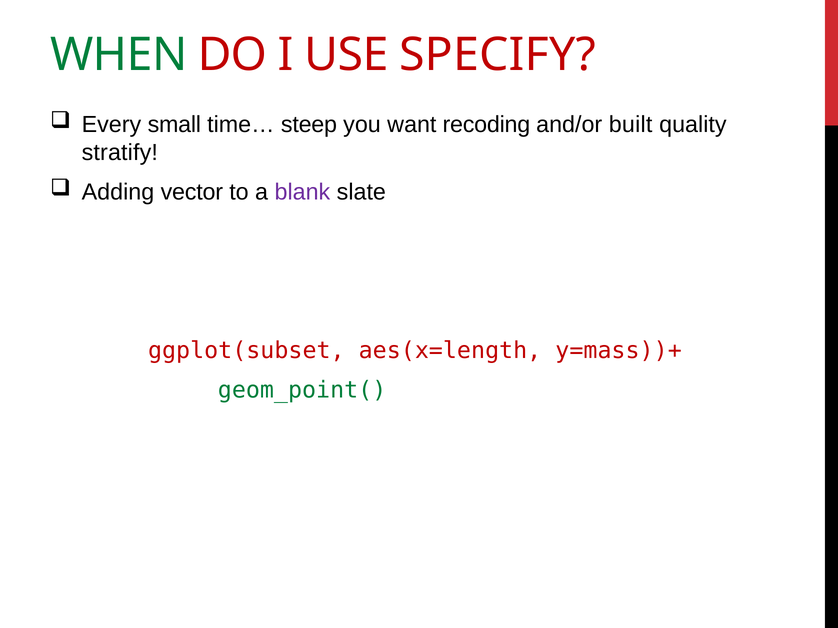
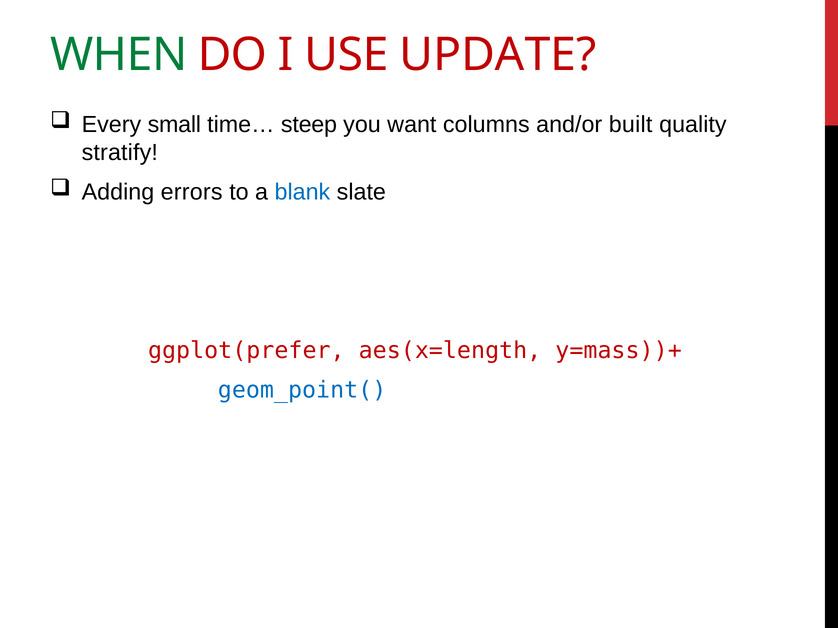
SPECIFY: SPECIFY -> UPDATE
recoding: recoding -> columns
vector: vector -> errors
blank colour: purple -> blue
ggplot(subset: ggplot(subset -> ggplot(prefer
geom_point( colour: green -> blue
